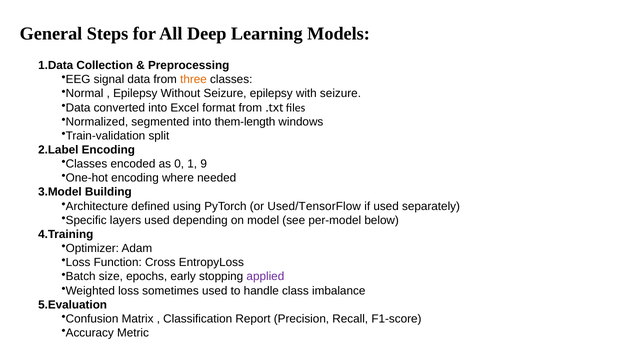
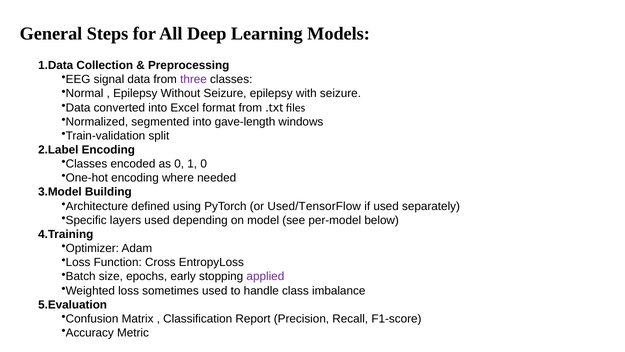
three colour: orange -> purple
them-length: them-length -> gave-length
1 9: 9 -> 0
